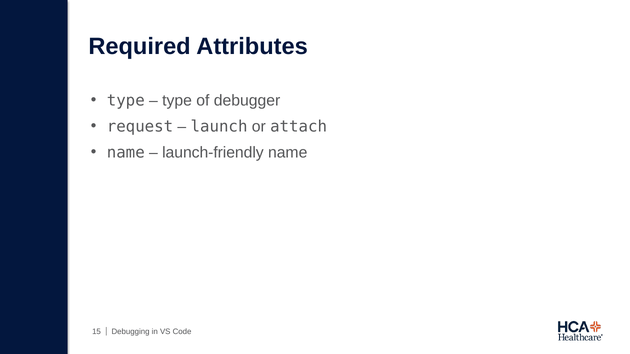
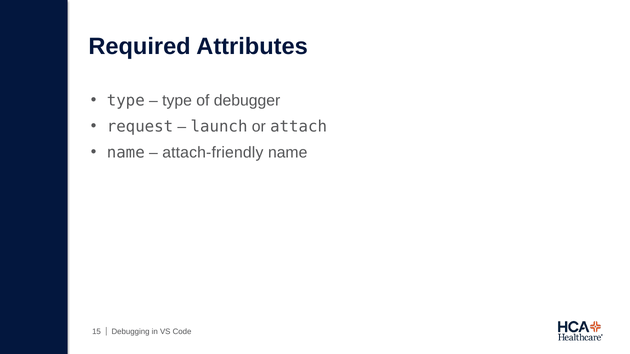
launch-friendly: launch-friendly -> attach-friendly
